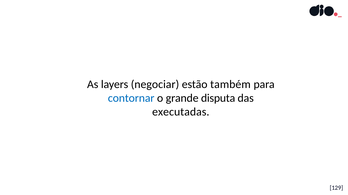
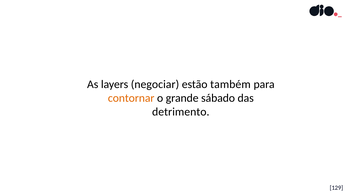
contornar colour: blue -> orange
disputa: disputa -> sábado
executadas: executadas -> detrimento
